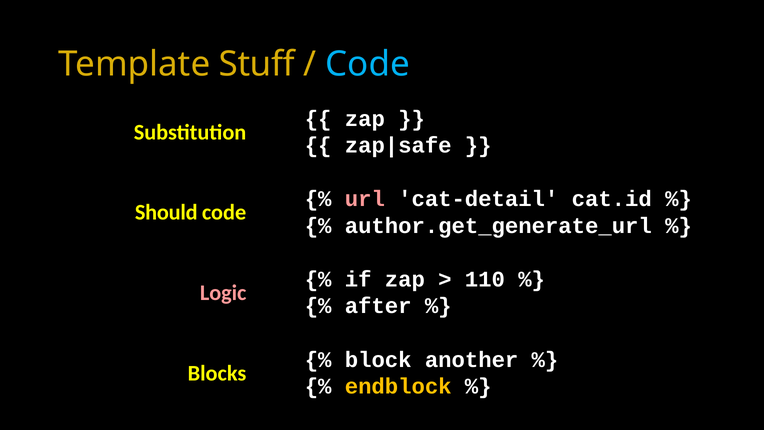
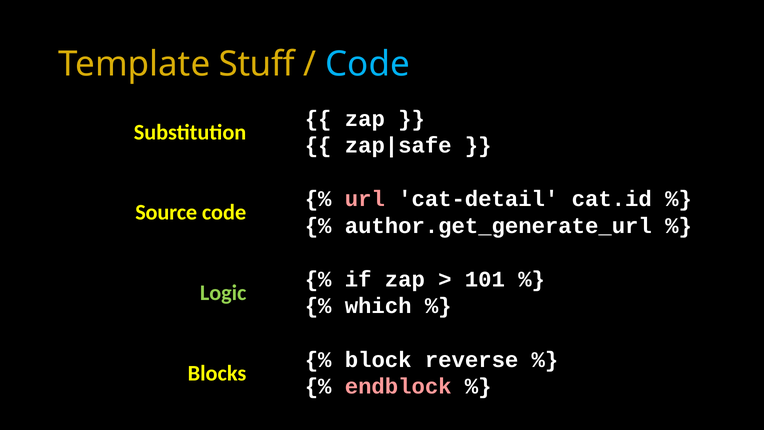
Should: Should -> Source
110: 110 -> 101
Logic colour: pink -> light green
after: after -> which
another: another -> reverse
endblock colour: yellow -> pink
